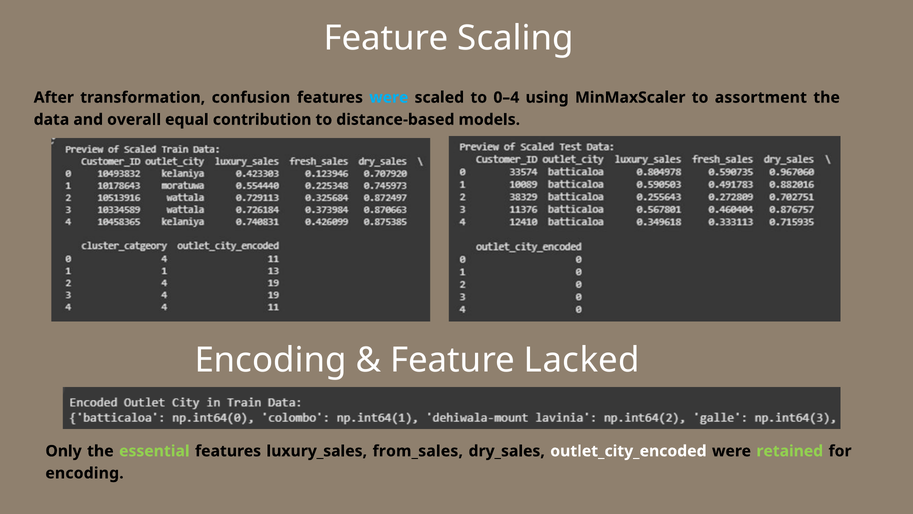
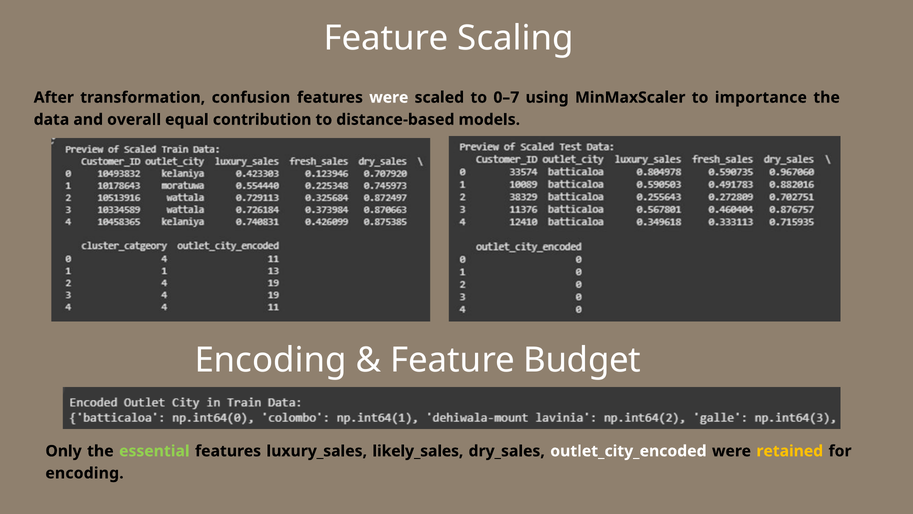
were at (389, 97) colour: light blue -> white
0–4: 0–4 -> 0–7
assortment: assortment -> importance
Lacked: Lacked -> Budget
from_sales: from_sales -> likely_sales
retained colour: light green -> yellow
